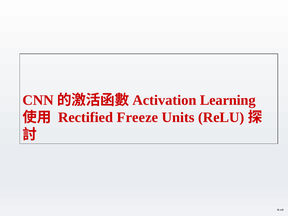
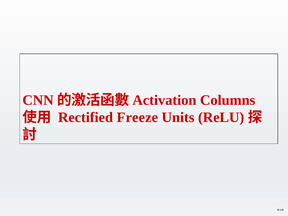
Learning: Learning -> Columns
